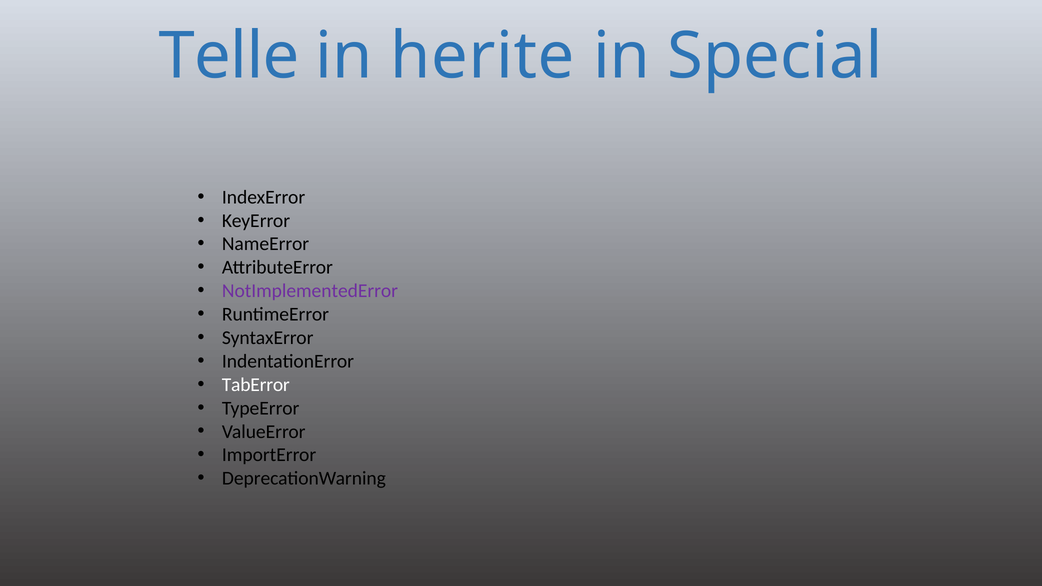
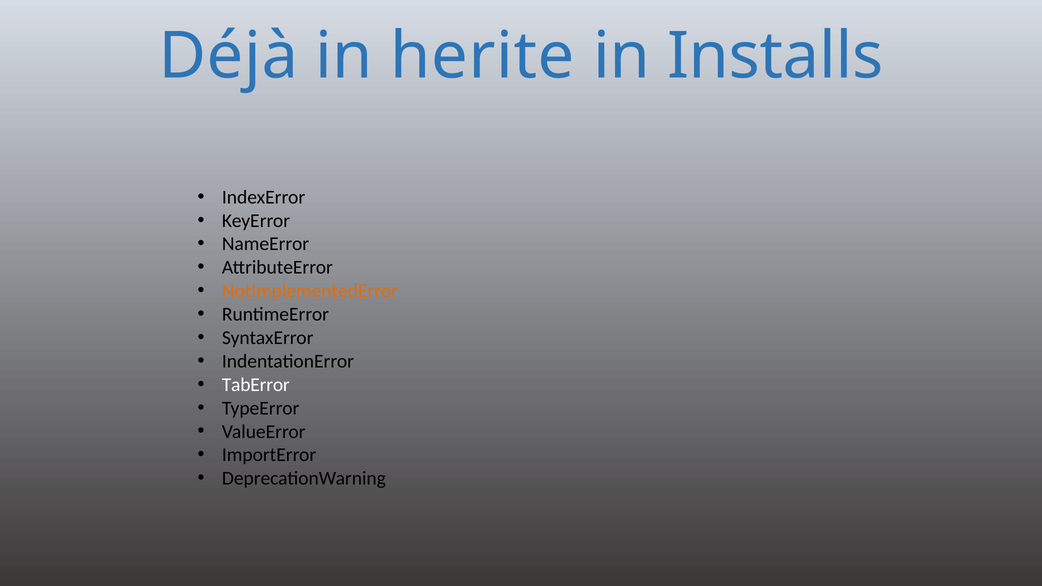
Telle: Telle -> Déjà
Special: Special -> Installs
NotImplementedError colour: purple -> orange
